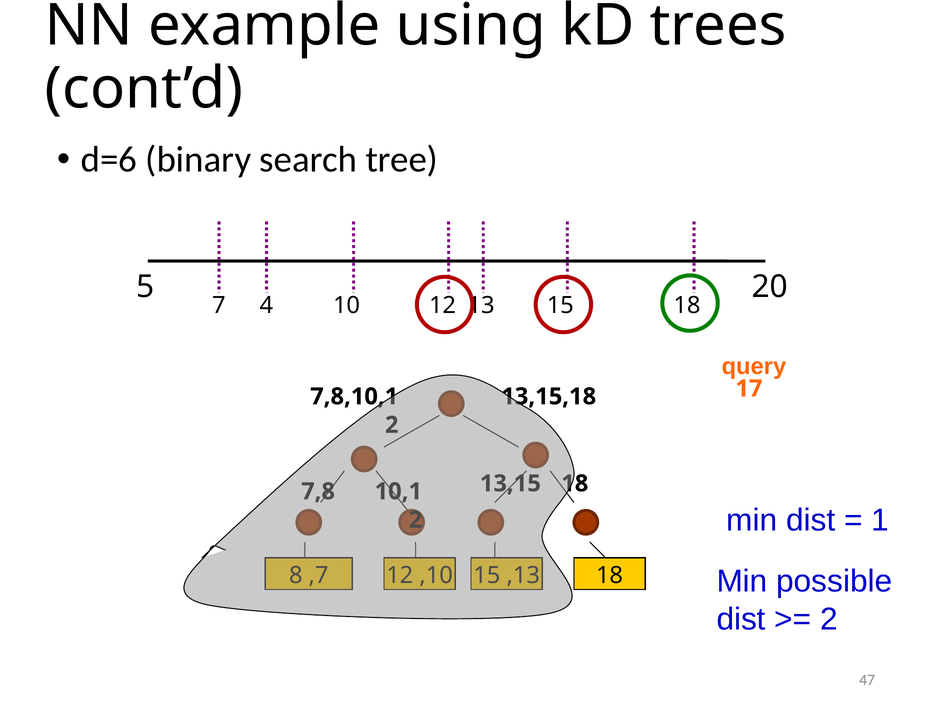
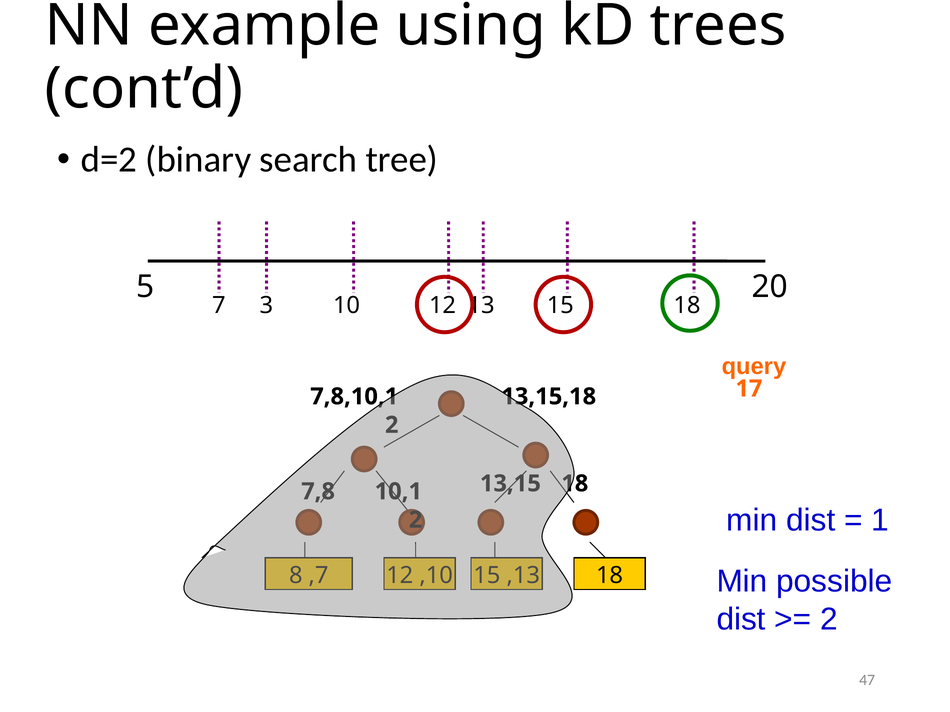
d=6: d=6 -> d=2
4: 4 -> 3
